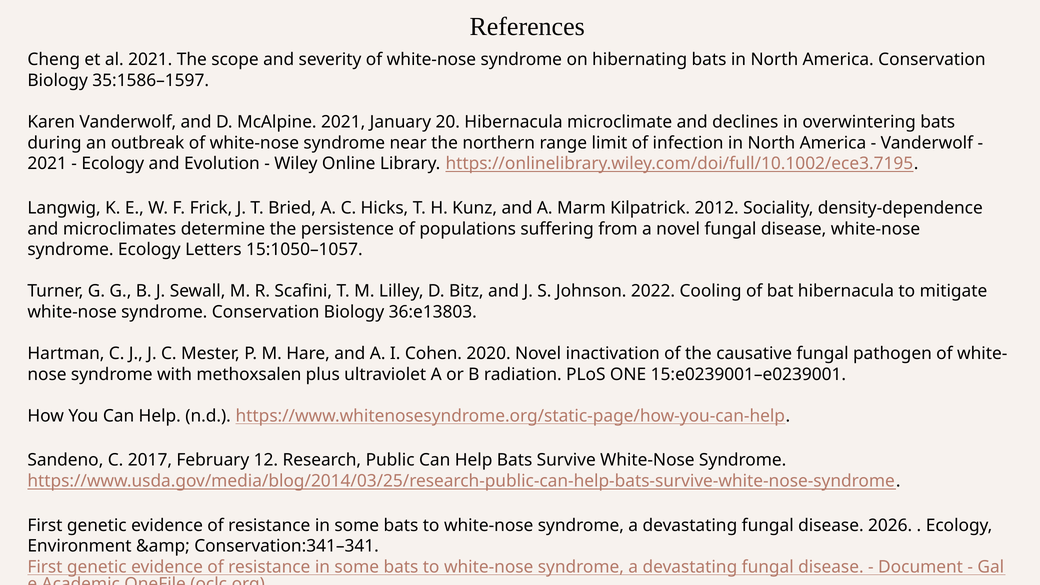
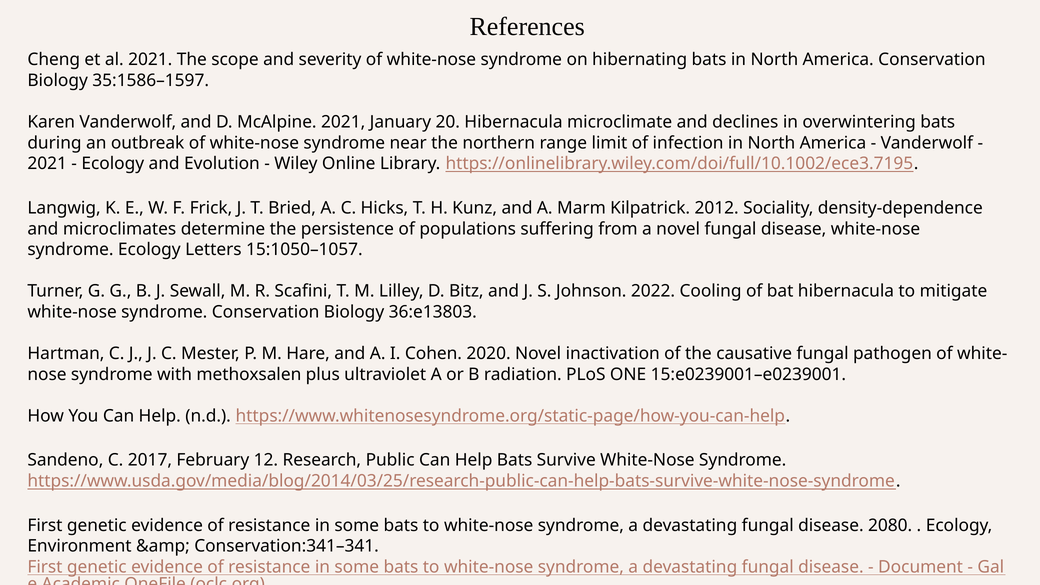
2026: 2026 -> 2080
